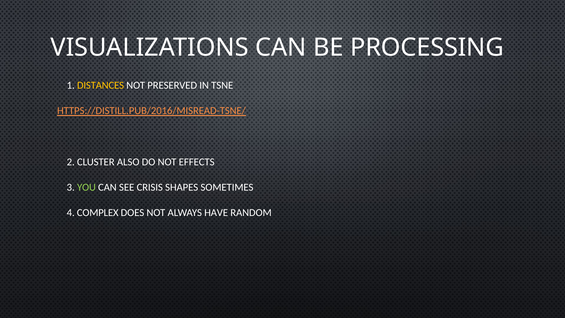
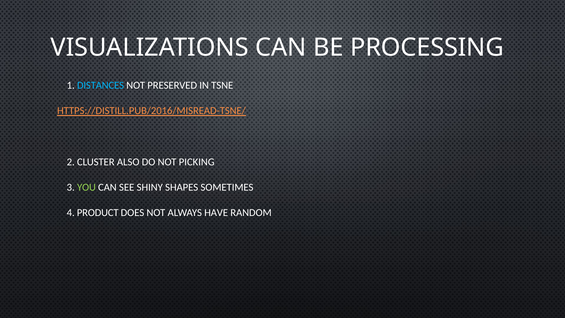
DISTANCES colour: yellow -> light blue
EFFECTS: EFFECTS -> PICKING
CRISIS: CRISIS -> SHINY
COMPLEX: COMPLEX -> PRODUCT
